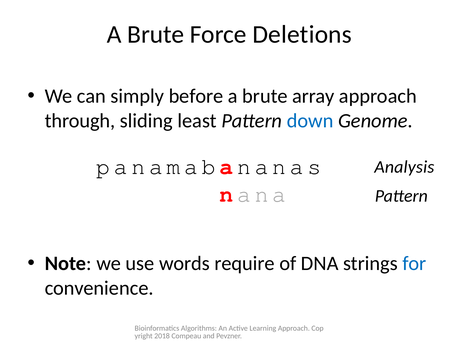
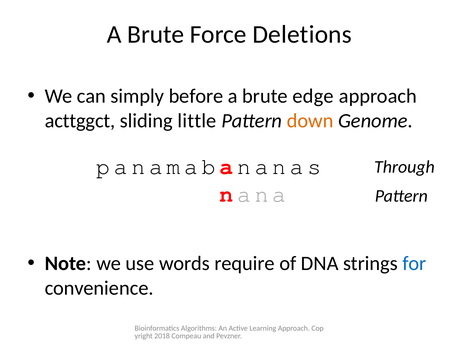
array: array -> edge
through: through -> acttggct
least: least -> little
down colour: blue -> orange
Analysis: Analysis -> Through
